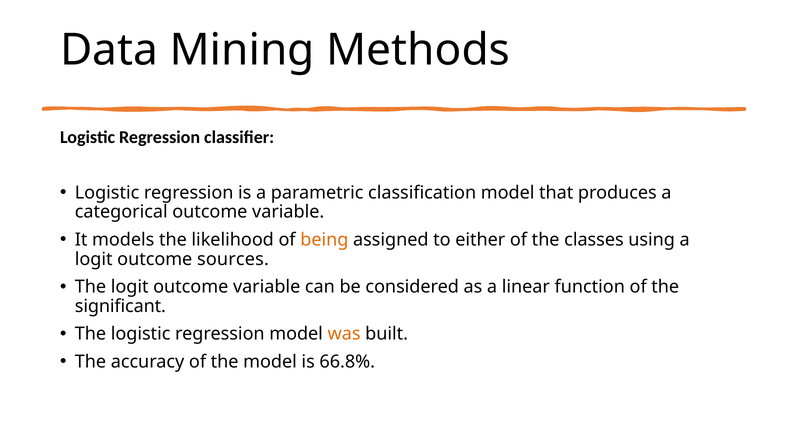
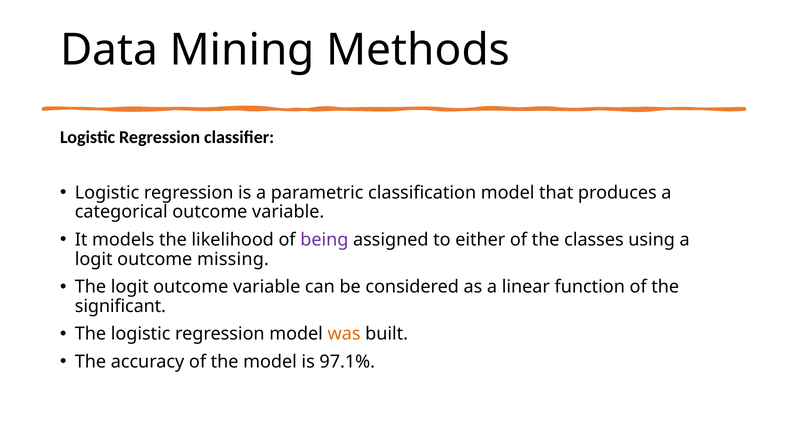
being colour: orange -> purple
sources: sources -> missing
66.8%: 66.8% -> 97.1%
